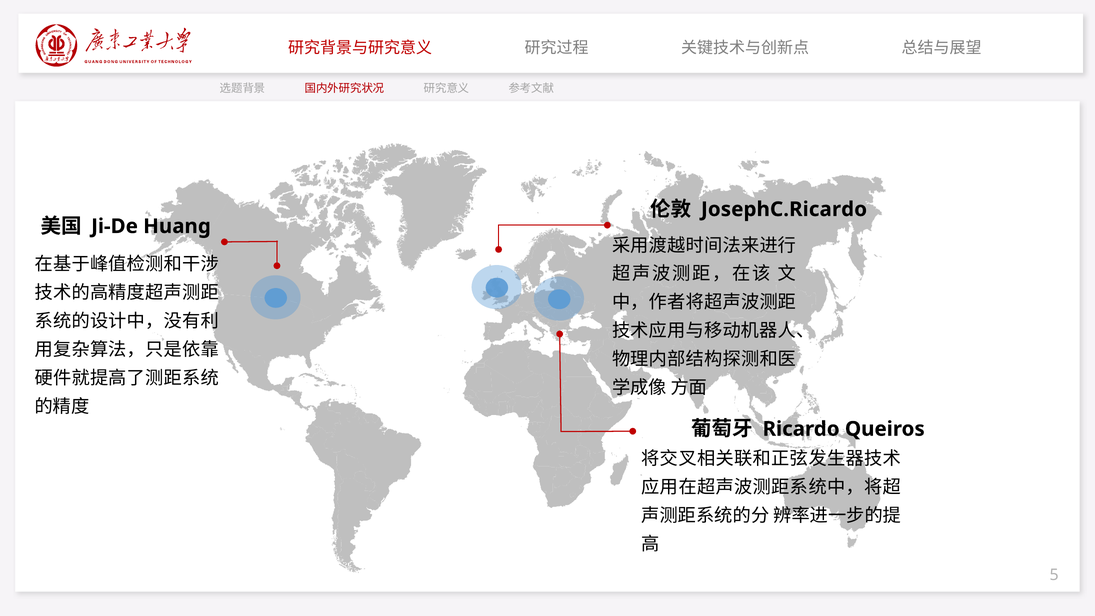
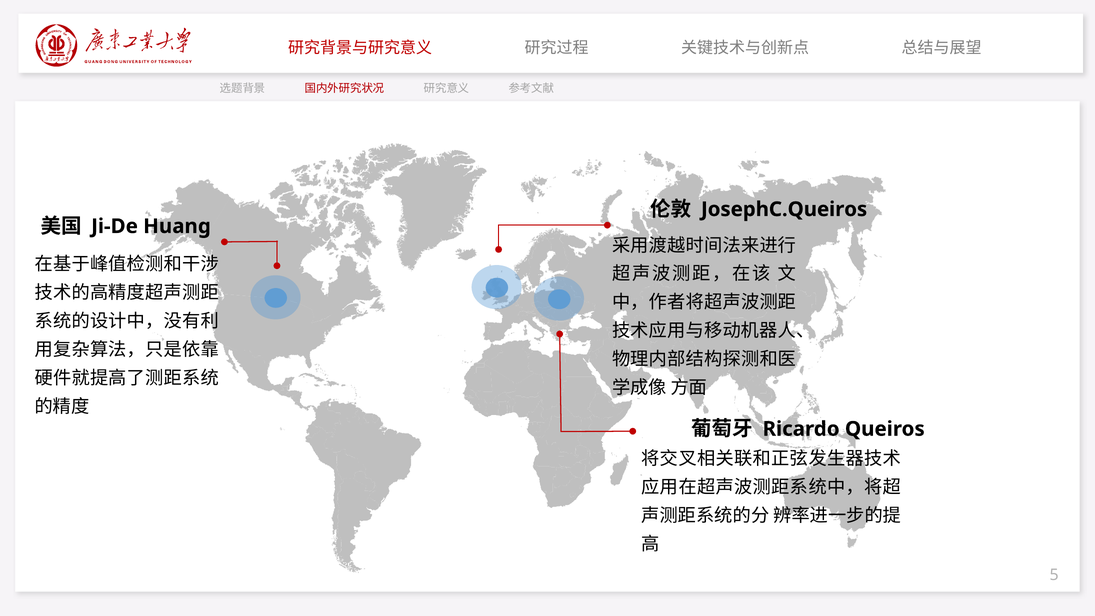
JosephC.Ricardo: JosephC.Ricardo -> JosephC.Queiros
